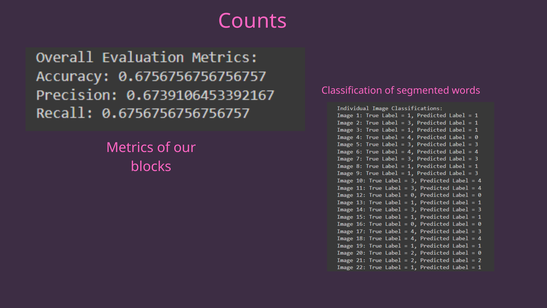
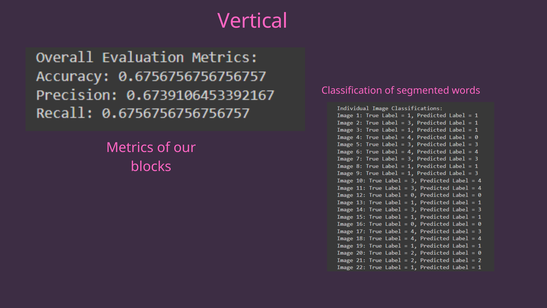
Counts: Counts -> Vertical
